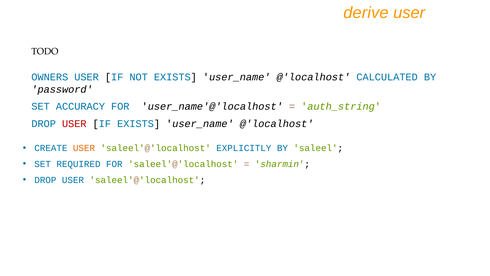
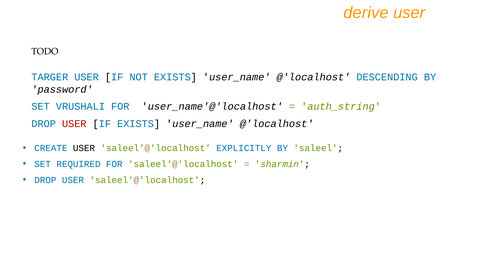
OWNERS: OWNERS -> TARGER
CALCULATED: CALCULATED -> DESCENDING
ACCURACY: ACCURACY -> VRUSHALI
USER at (84, 148) colour: orange -> black
